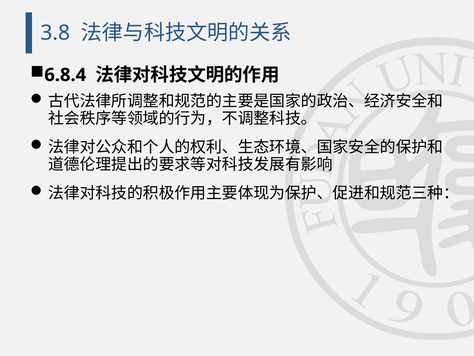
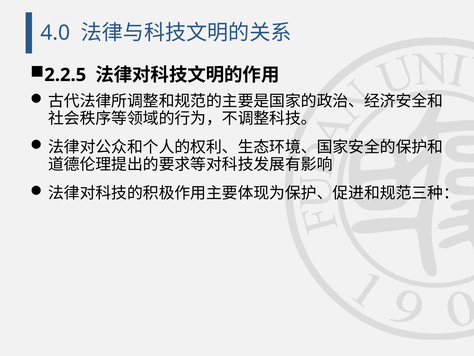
3.8: 3.8 -> 4.0
6.8.4: 6.8.4 -> 2.2.5
